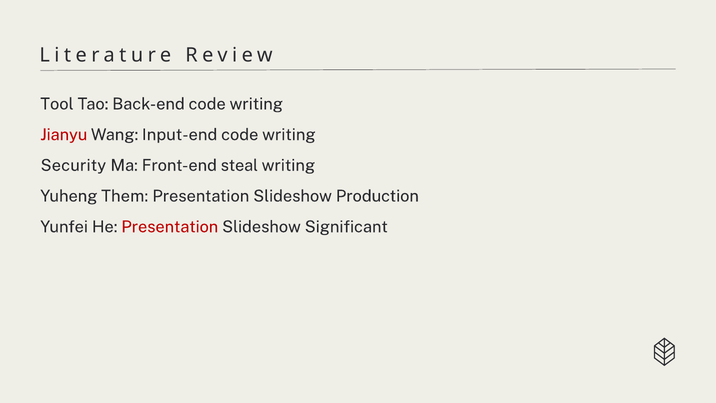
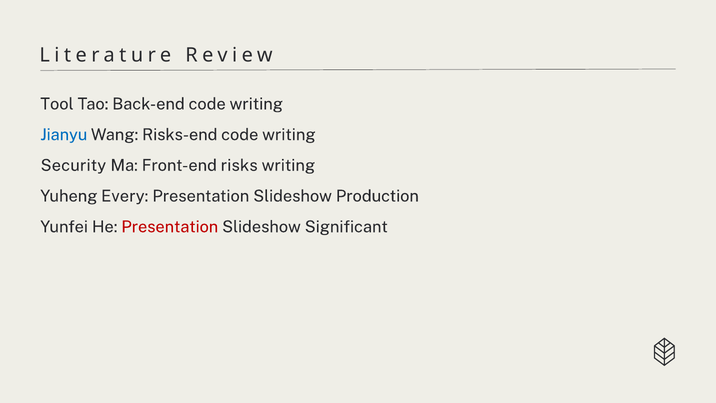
Jianyu colour: red -> blue
Input-end: Input-end -> Risks-end
steal: steal -> risks
Them: Them -> Every
